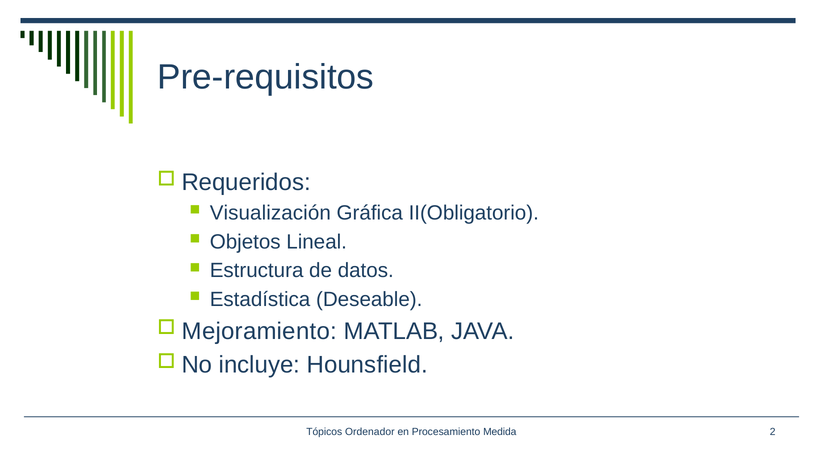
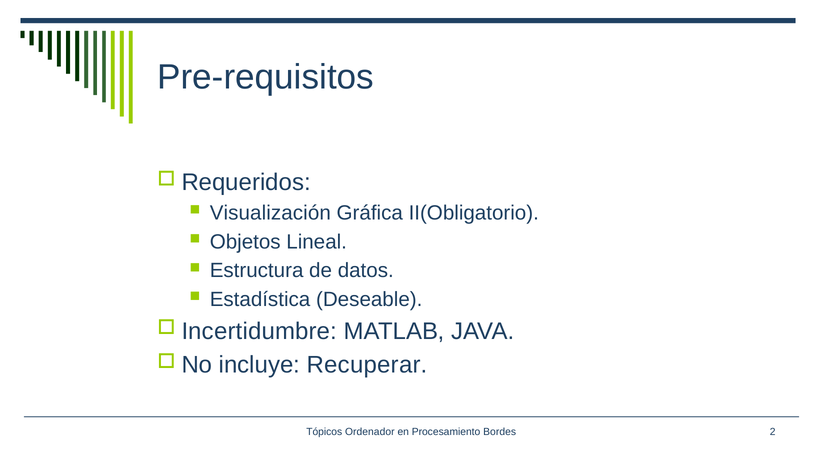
Mejoramiento: Mejoramiento -> Incertidumbre
Hounsfield: Hounsfield -> Recuperar
Medida: Medida -> Bordes
